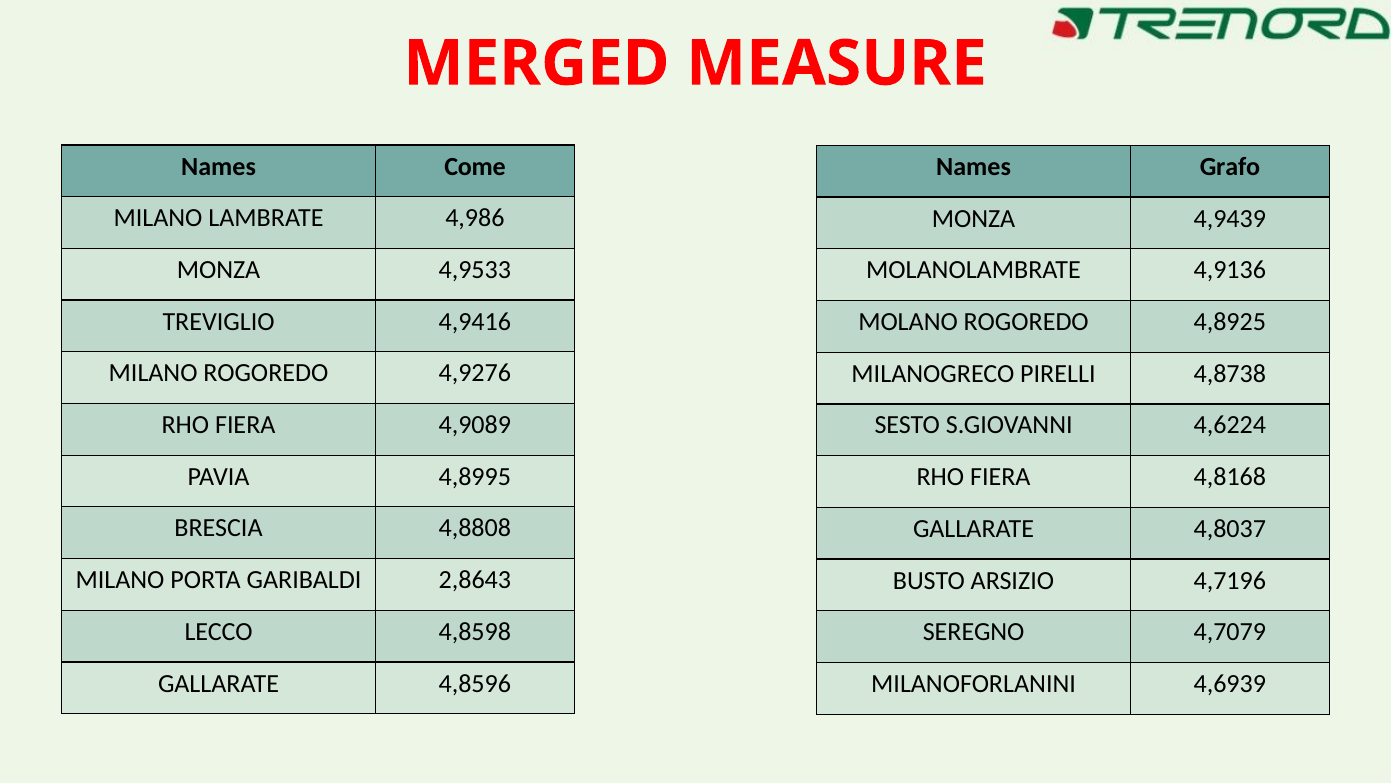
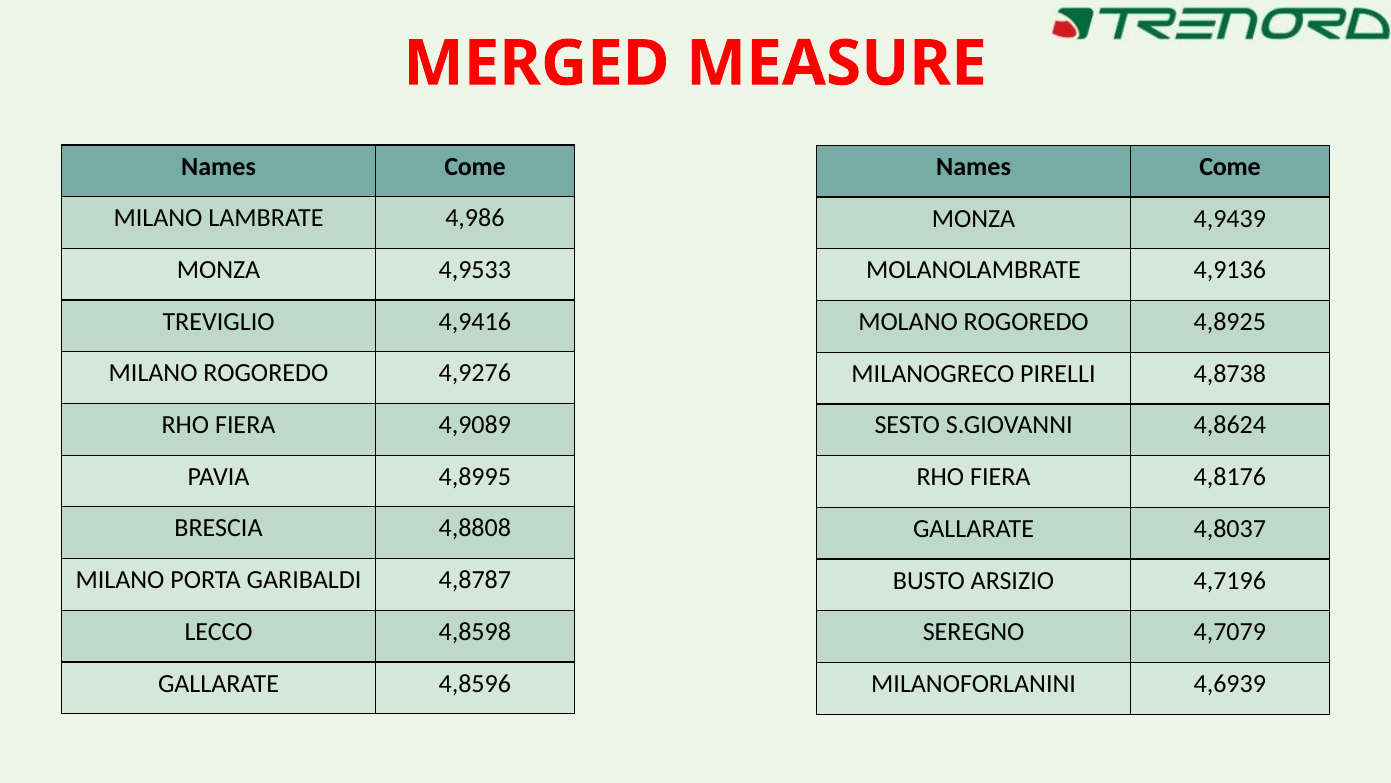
Grafo at (1230, 167): Grafo -> Come
4,6224: 4,6224 -> 4,8624
4,8168: 4,8168 -> 4,8176
2,8643: 2,8643 -> 4,8787
